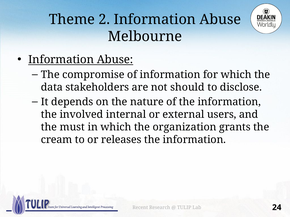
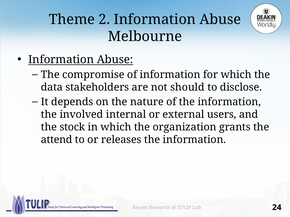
must: must -> stock
cream: cream -> attend
